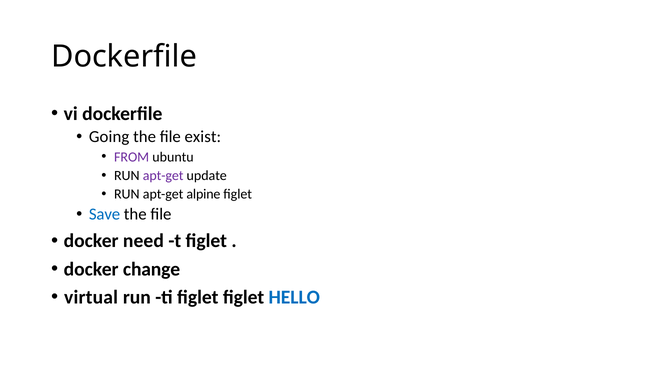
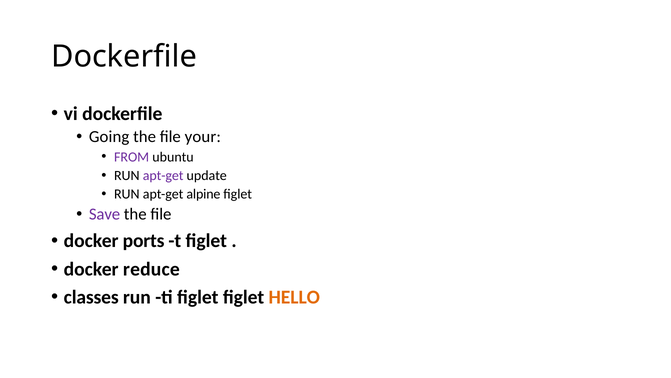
exist: exist -> your
Save colour: blue -> purple
need: need -> ports
change: change -> reduce
virtual: virtual -> classes
HELLO colour: blue -> orange
